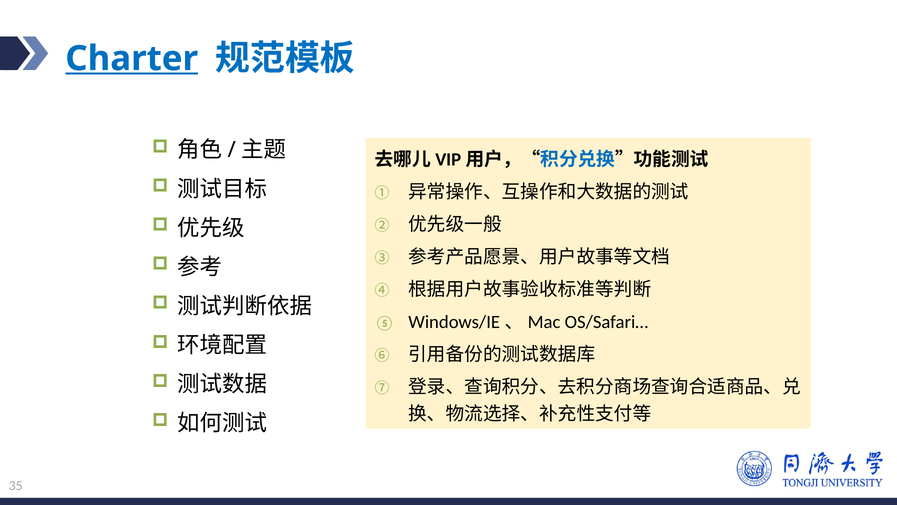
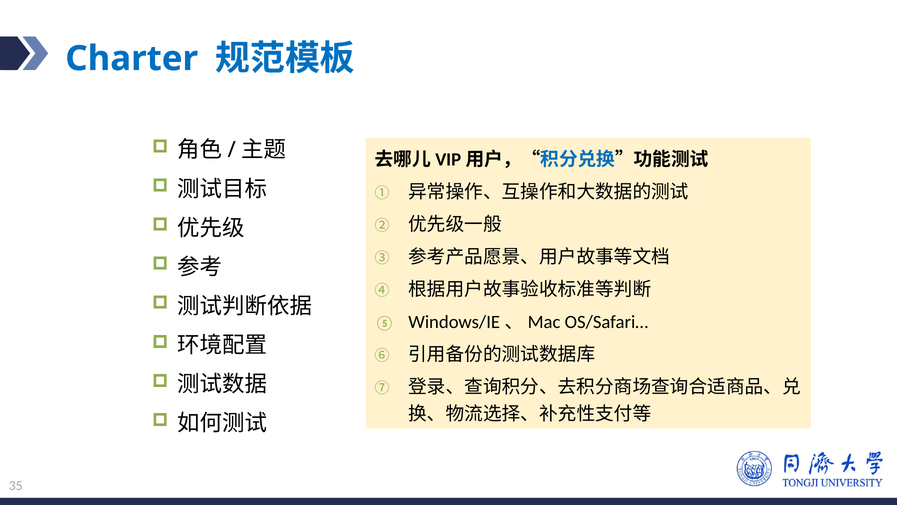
Charter underline: present -> none
